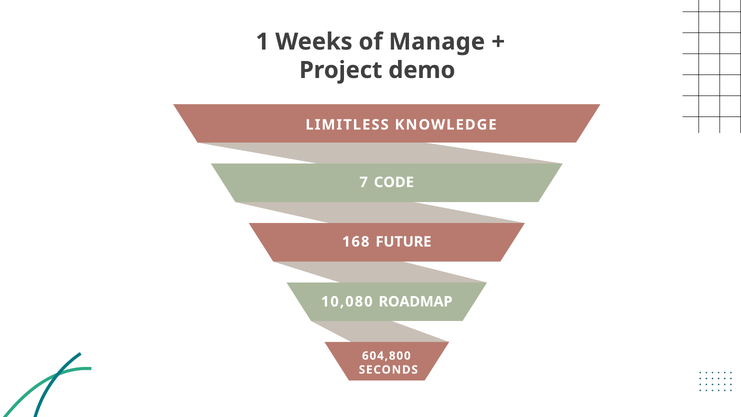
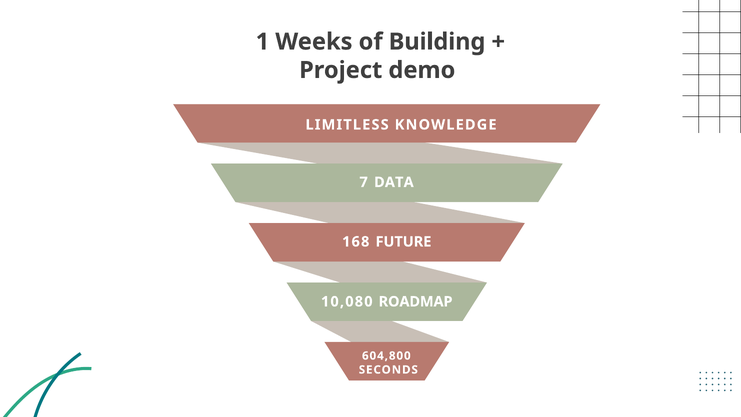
Manage: Manage -> Building
CODE: CODE -> DATA
